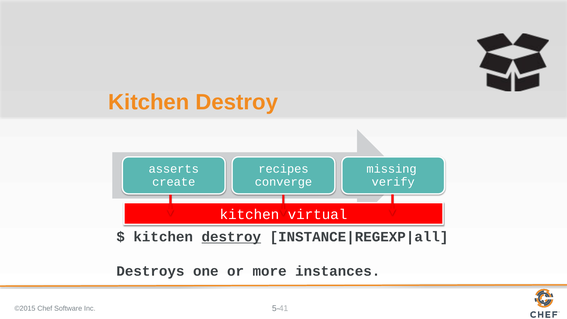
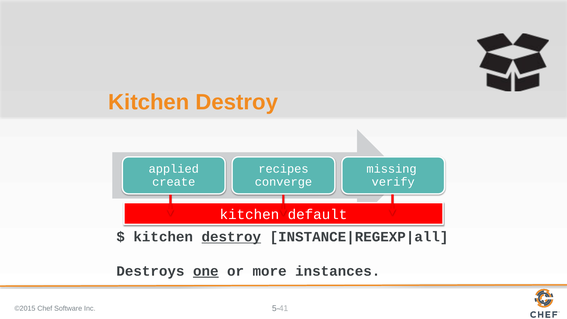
asserts: asserts -> applied
virtual: virtual -> default
one underline: none -> present
